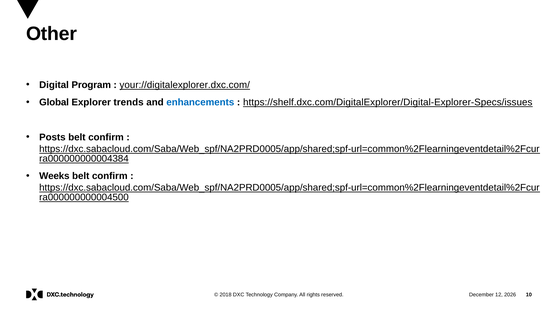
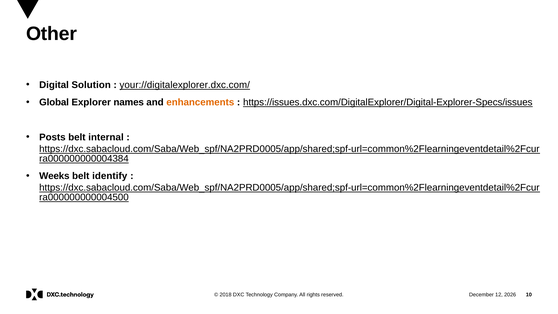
Program: Program -> Solution
trends: trends -> names
enhancements colour: blue -> orange
https://shelf.dxc.com/DigitalExplorer/Digital-Explorer-Specs/issues: https://shelf.dxc.com/DigitalExplorer/Digital-Explorer-Specs/issues -> https://issues.dxc.com/DigitalExplorer/Digital-Explorer-Specs/issues
confirm at (106, 137): confirm -> internal
confirm at (110, 176): confirm -> identify
